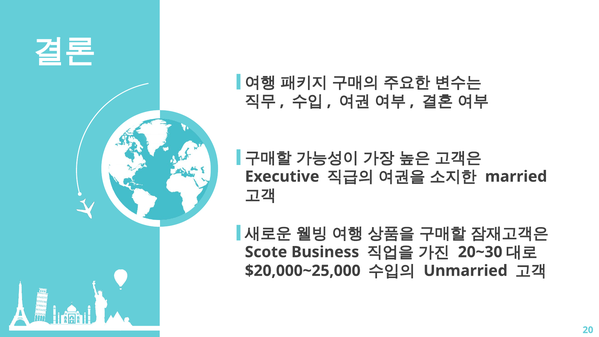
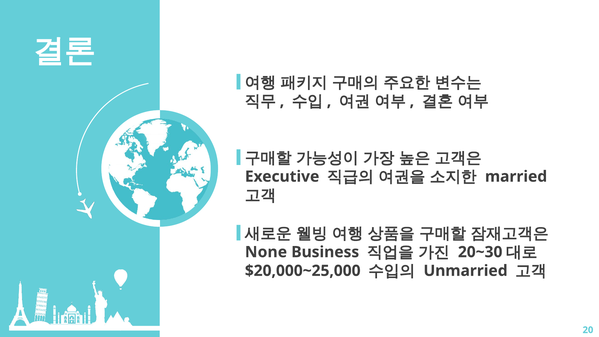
Scote: Scote -> None
